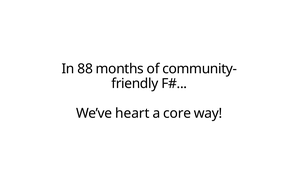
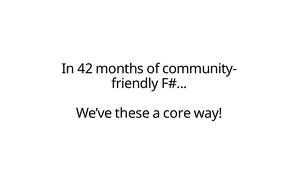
88: 88 -> 42
heart: heart -> these
